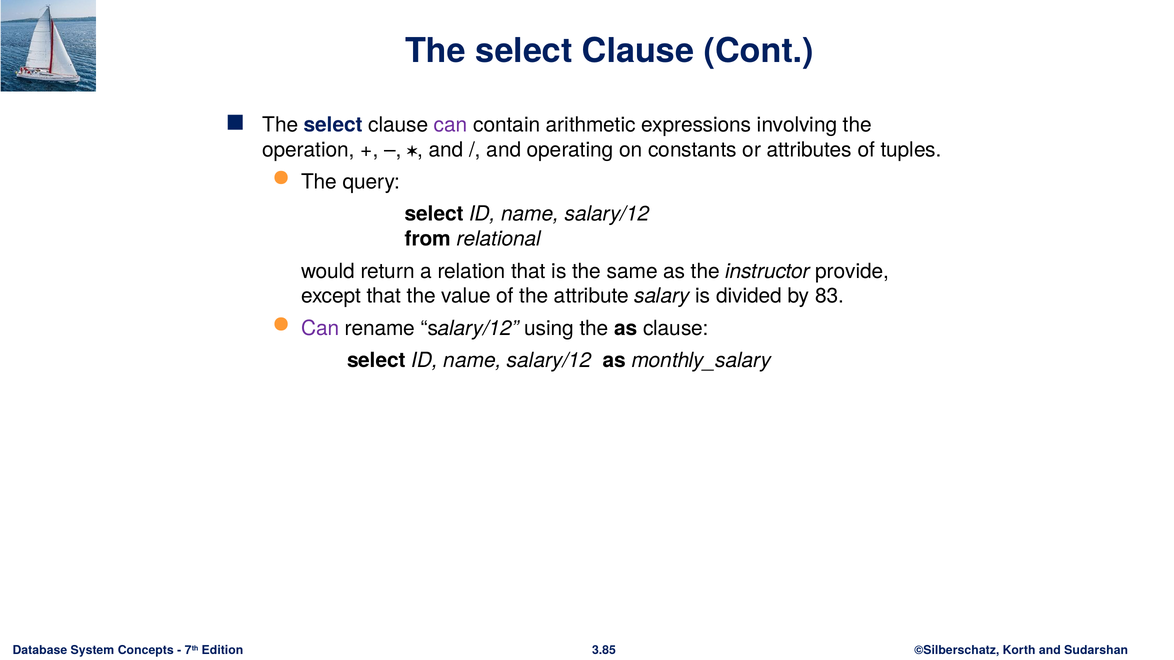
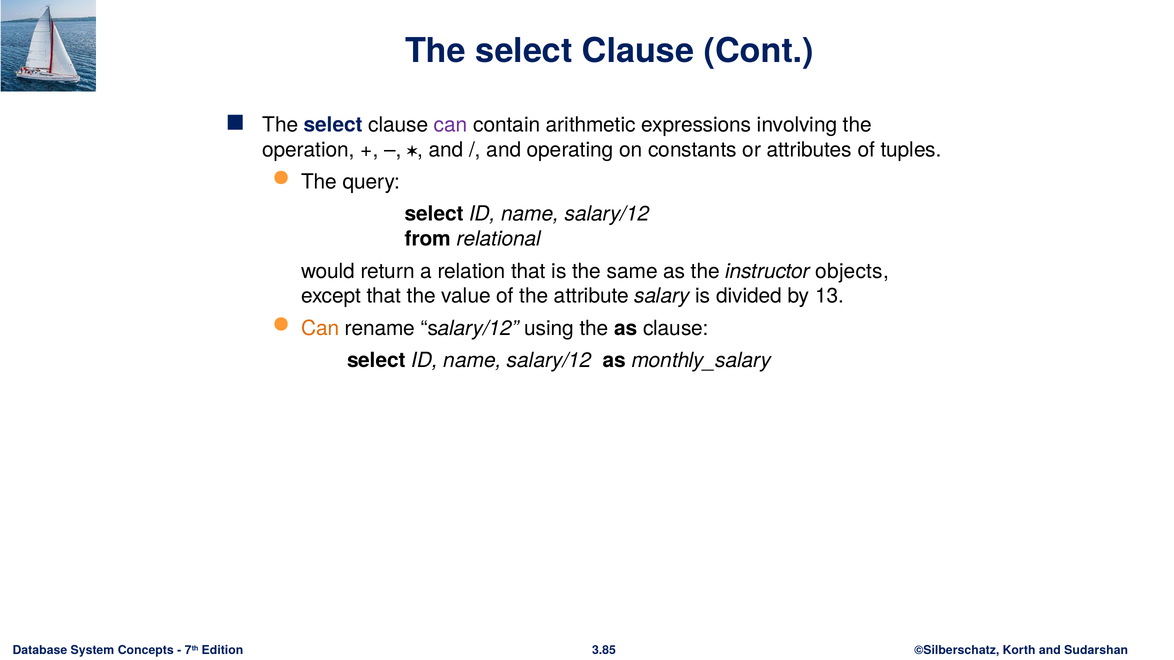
provide: provide -> objects
83: 83 -> 13
Can at (320, 328) colour: purple -> orange
